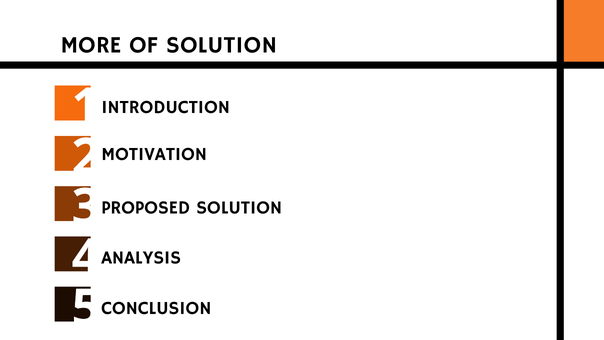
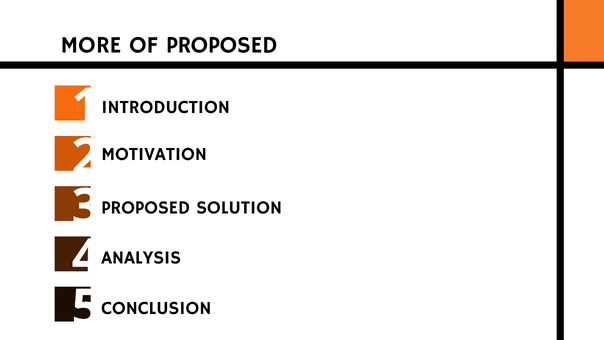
OF SOLUTION: SOLUTION -> PROPOSED
